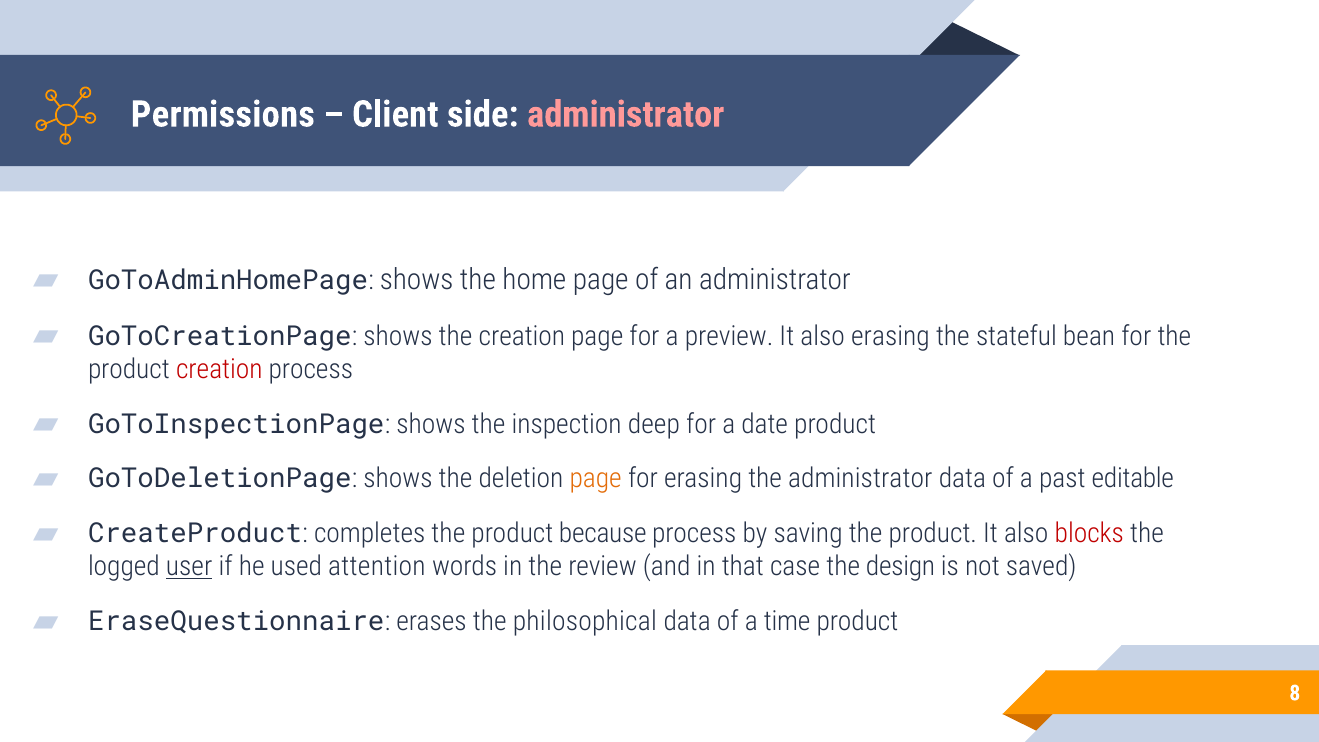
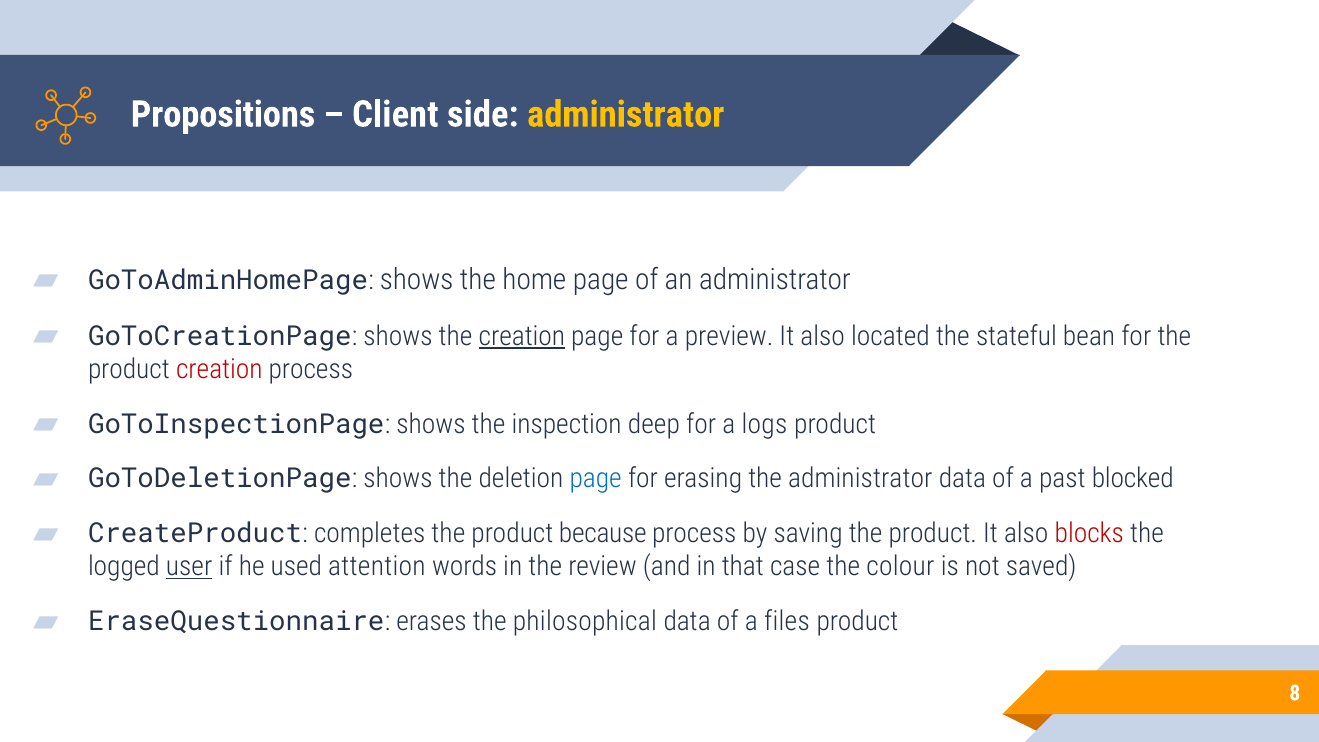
Permissions: Permissions -> Propositions
administrator at (626, 114) colour: pink -> yellow
creation at (522, 336) underline: none -> present
also erasing: erasing -> located
date: date -> logs
page at (596, 479) colour: orange -> blue
editable: editable -> blocked
design: design -> colour
time: time -> files
